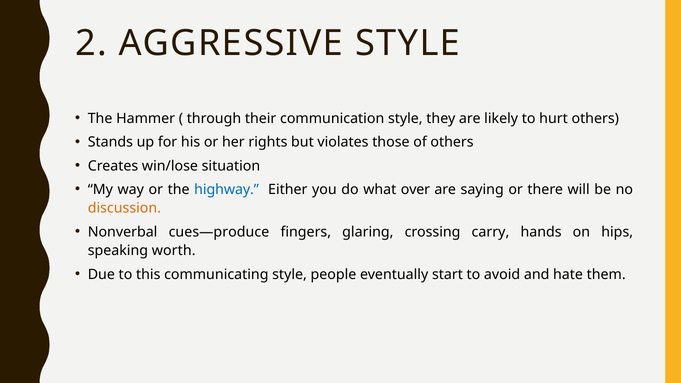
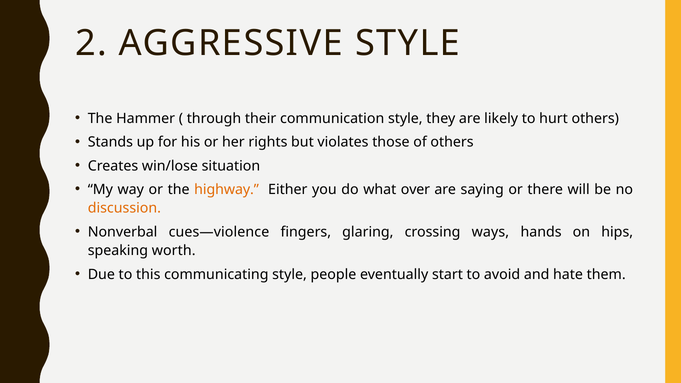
highway colour: blue -> orange
cues—produce: cues—produce -> cues—violence
carry: carry -> ways
